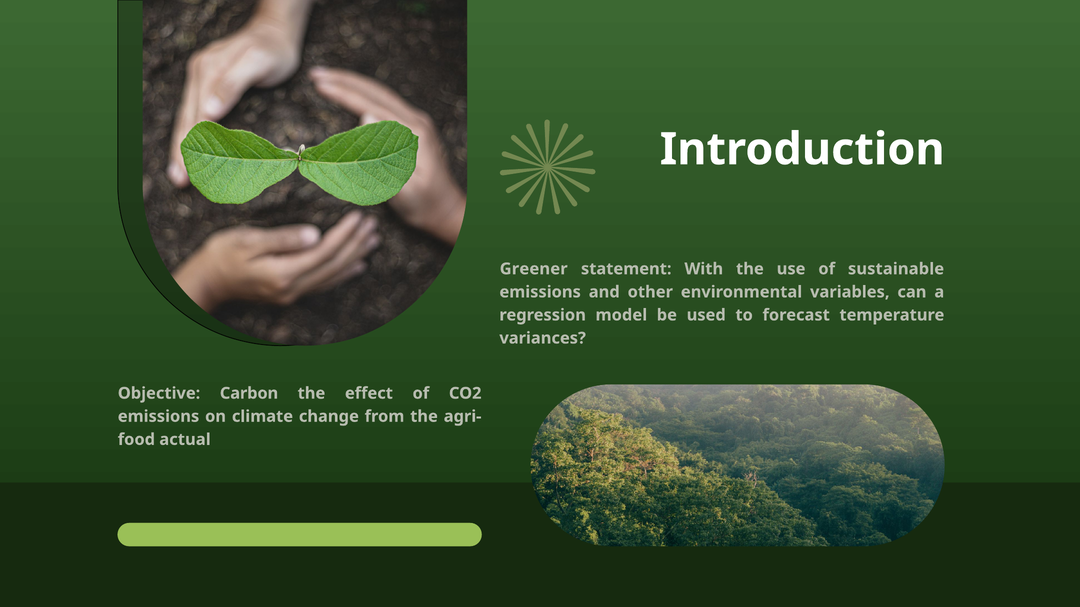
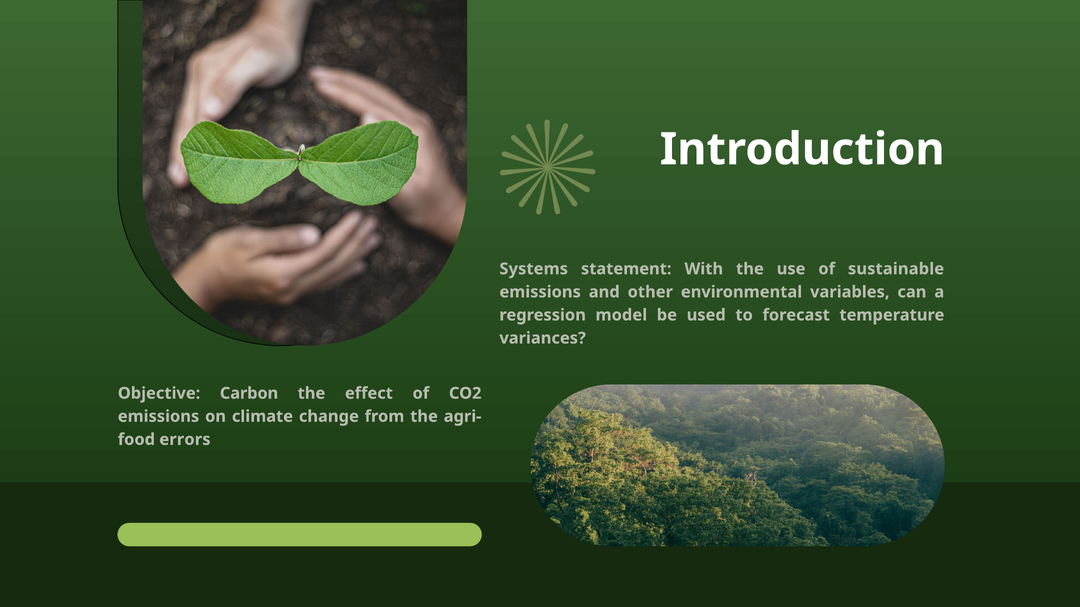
Greener: Greener -> Systems
actual: actual -> errors
